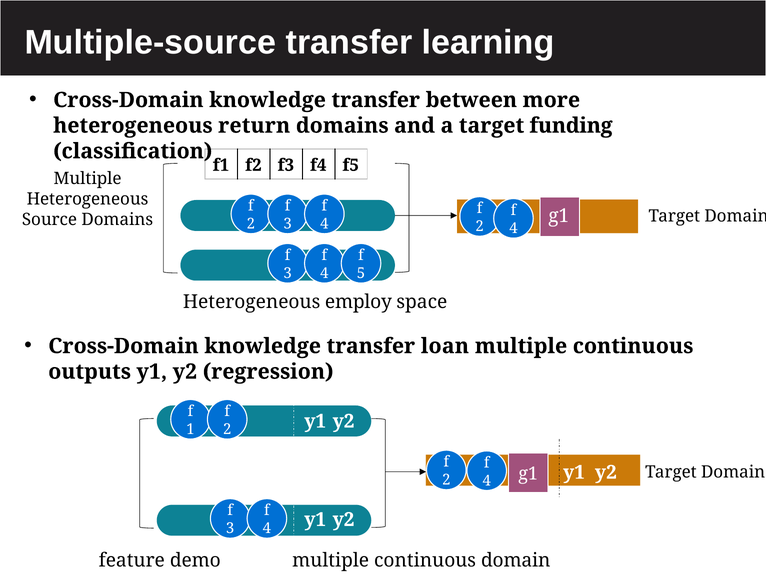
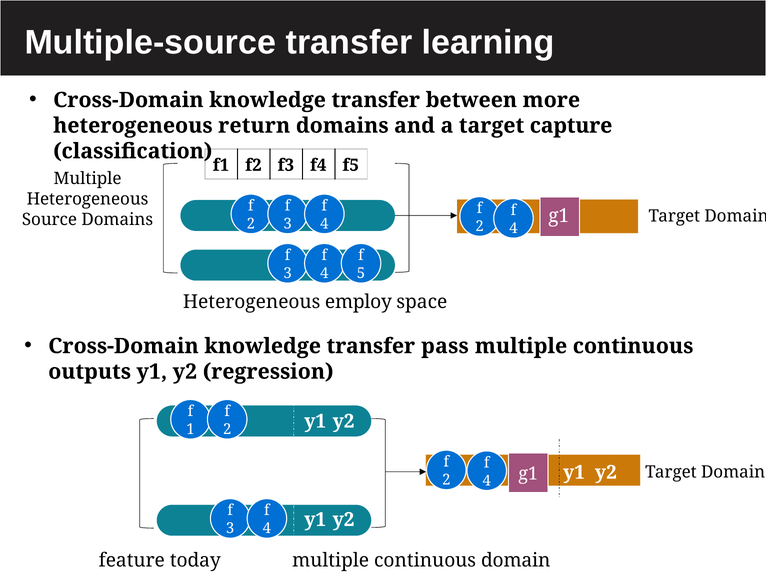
funding: funding -> capture
loan: loan -> pass
demo: demo -> today
